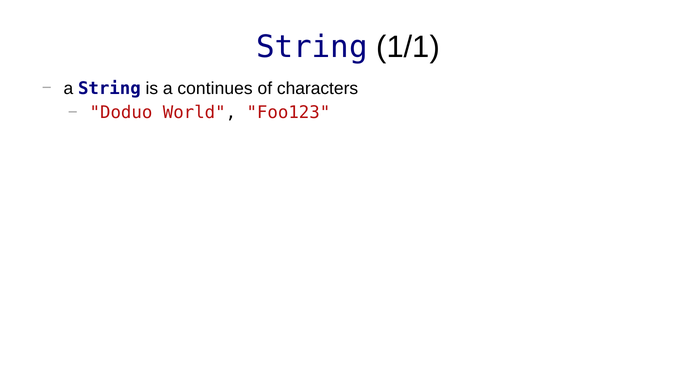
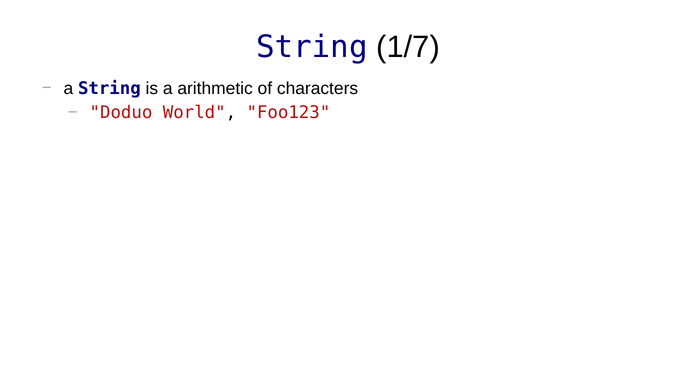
1/1: 1/1 -> 1/7
continues: continues -> arithmetic
